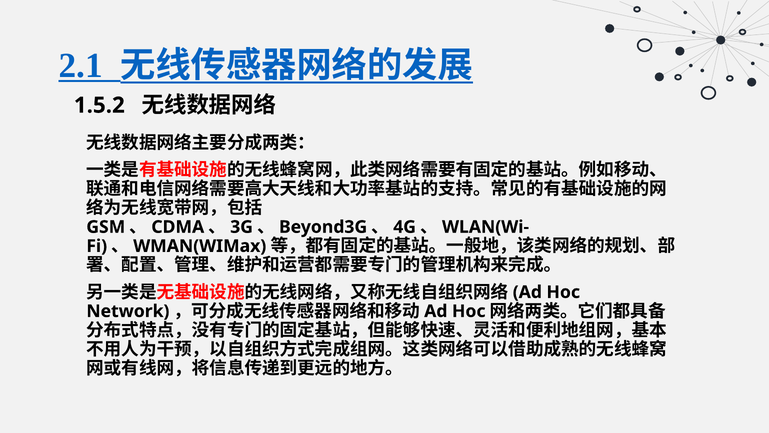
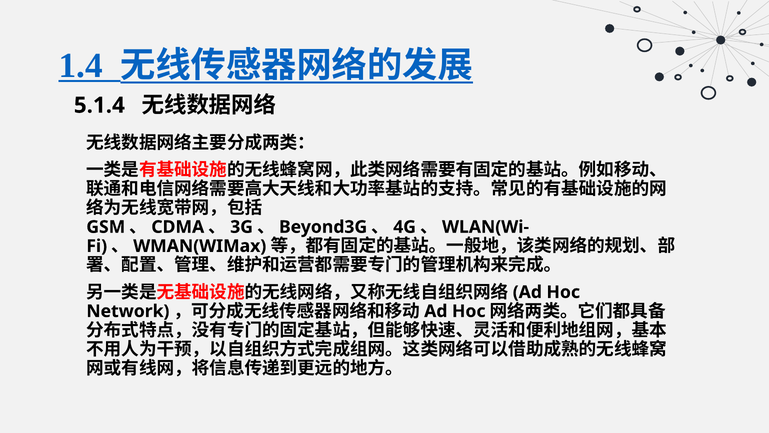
2.1: 2.1 -> 1.4
1.5.2: 1.5.2 -> 5.1.4
